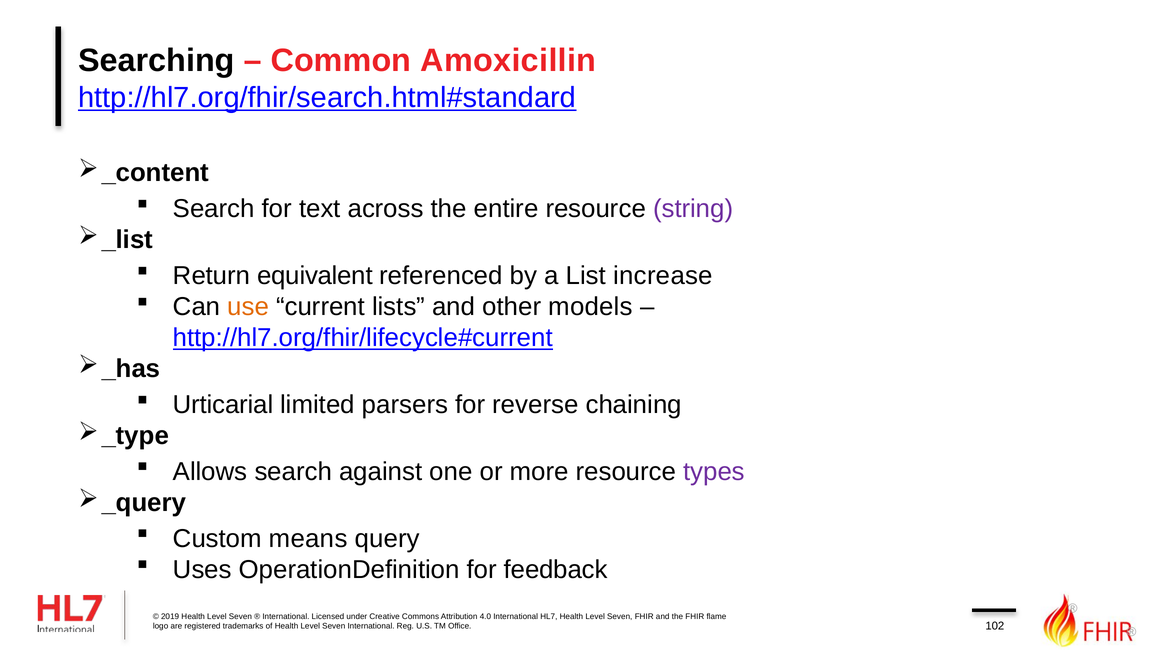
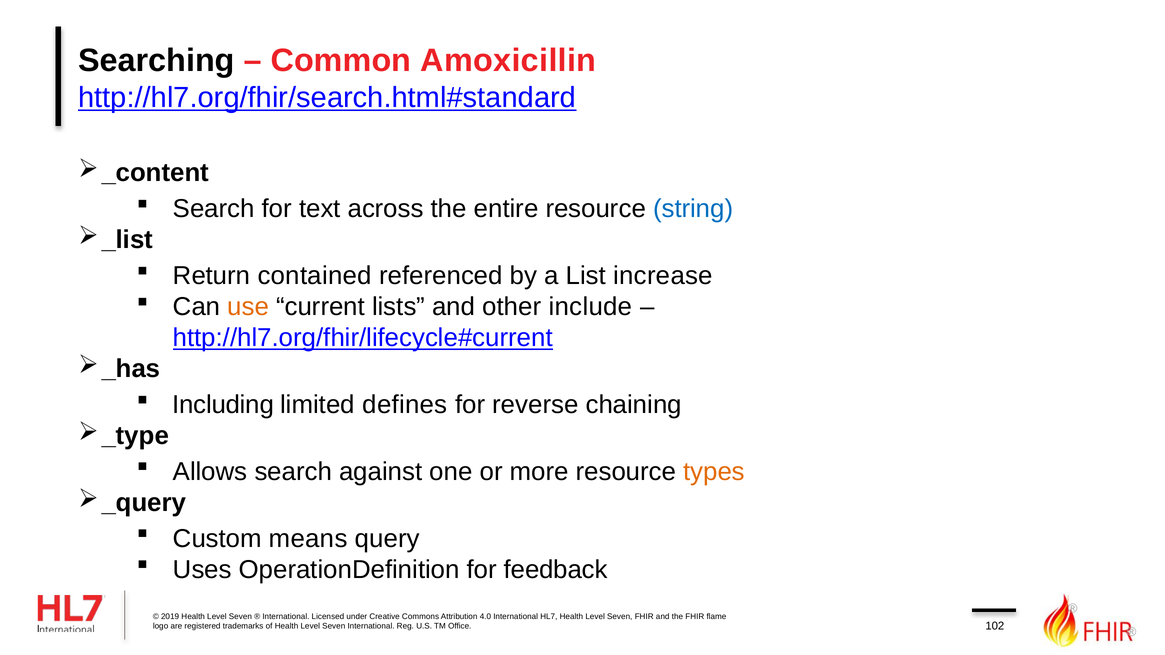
string colour: purple -> blue
equivalent: equivalent -> contained
models: models -> include
Urticarial: Urticarial -> Including
parsers: parsers -> defines
types colour: purple -> orange
